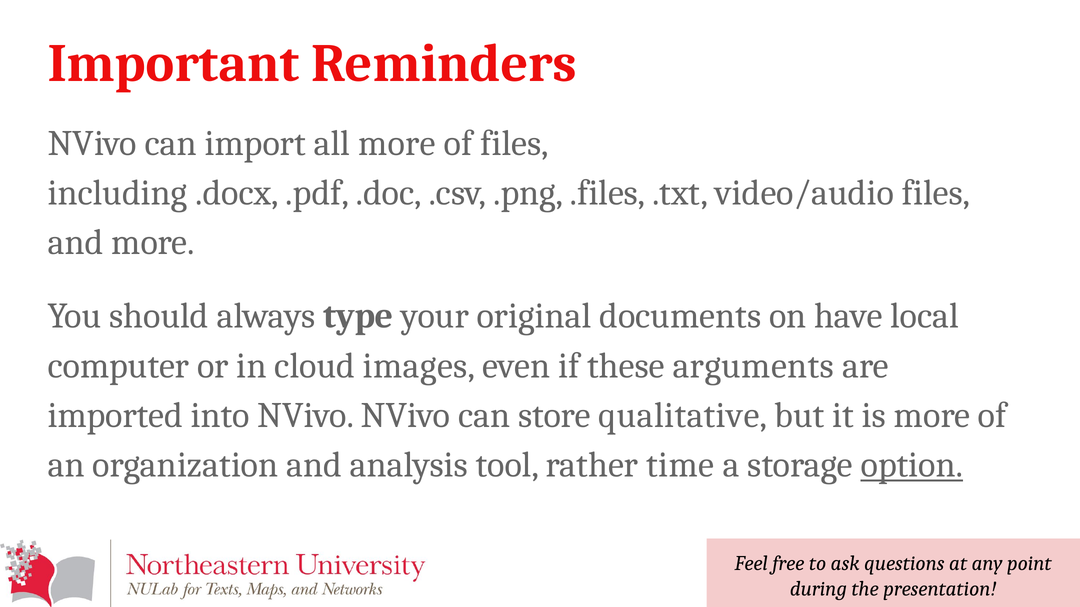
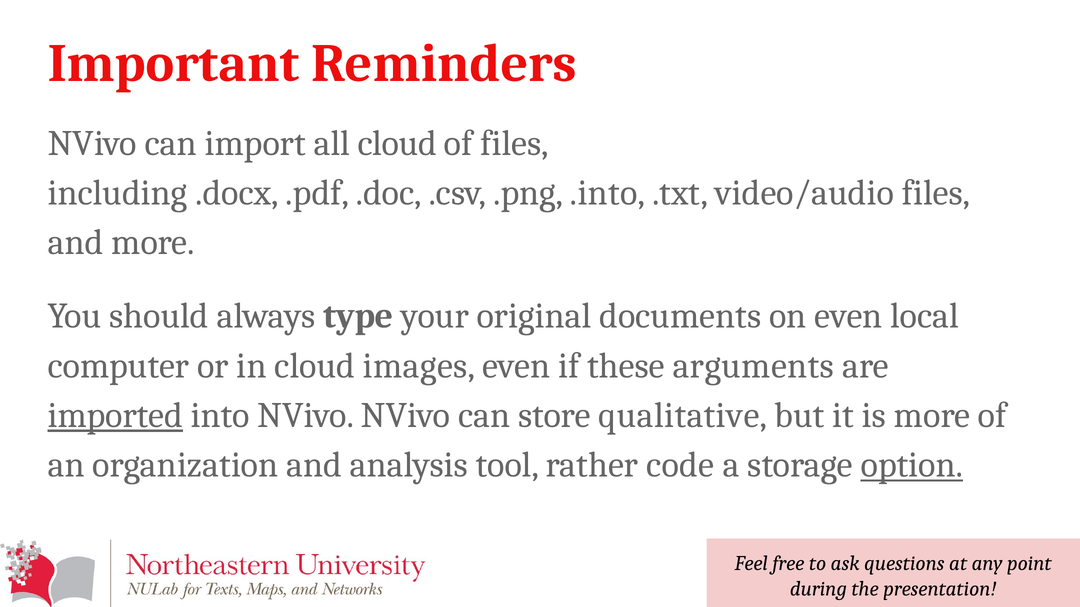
all more: more -> cloud
.files: .files -> .into
on have: have -> even
imported underline: none -> present
time: time -> code
